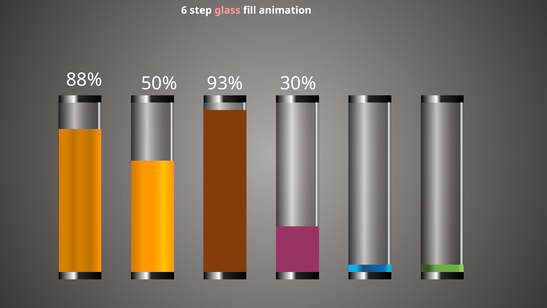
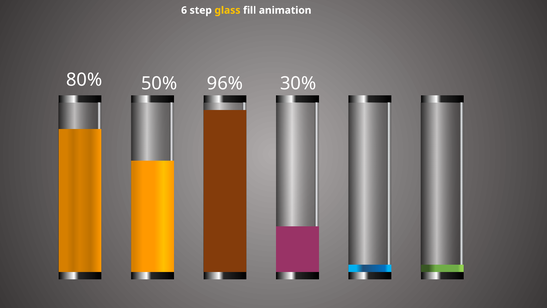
glass colour: pink -> yellow
88%: 88% -> 80%
93%: 93% -> 96%
